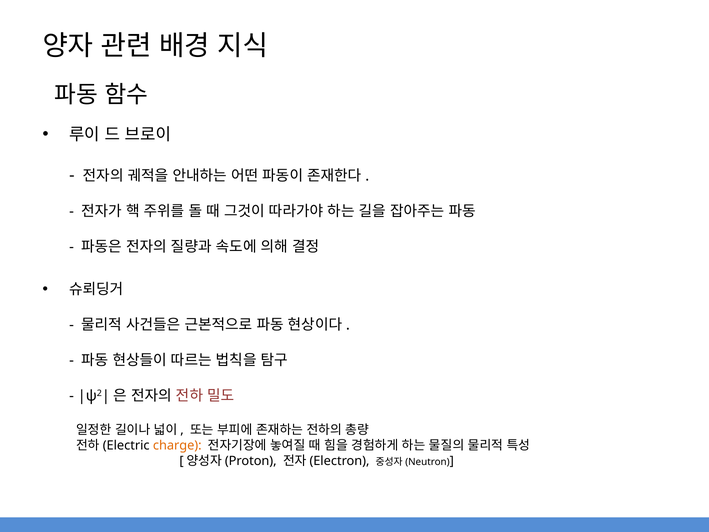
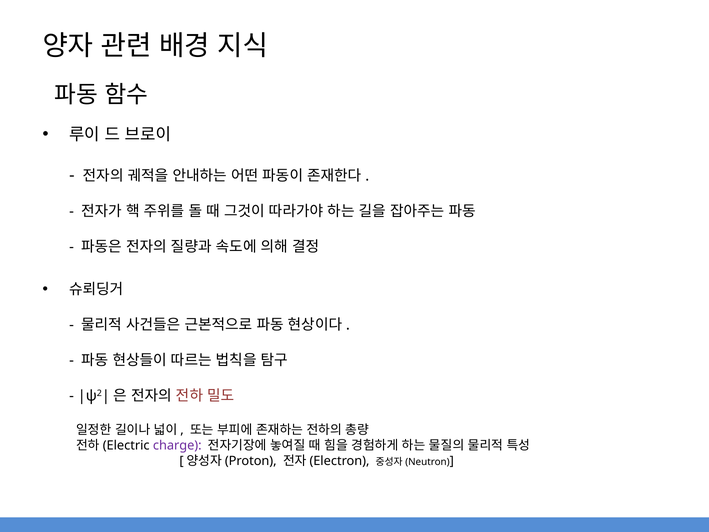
charge colour: orange -> purple
